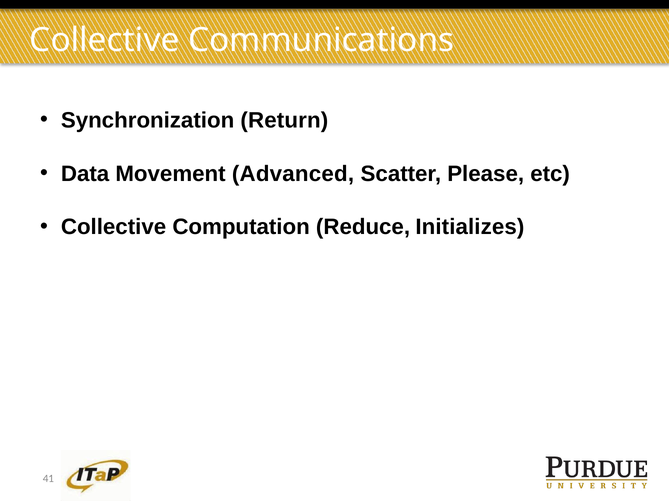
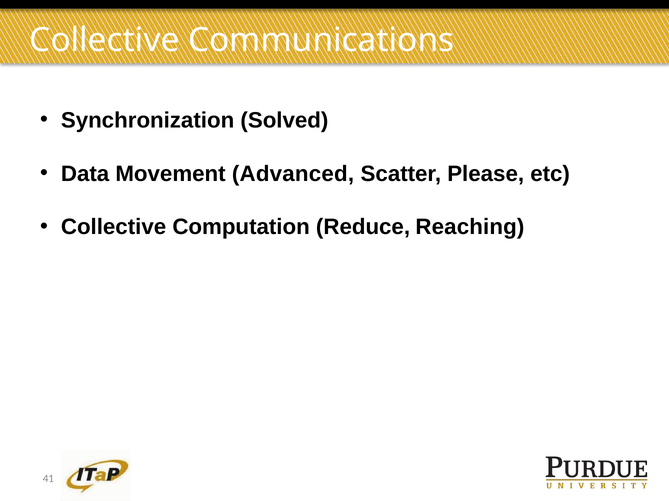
Return: Return -> Solved
Initializes: Initializes -> Reaching
